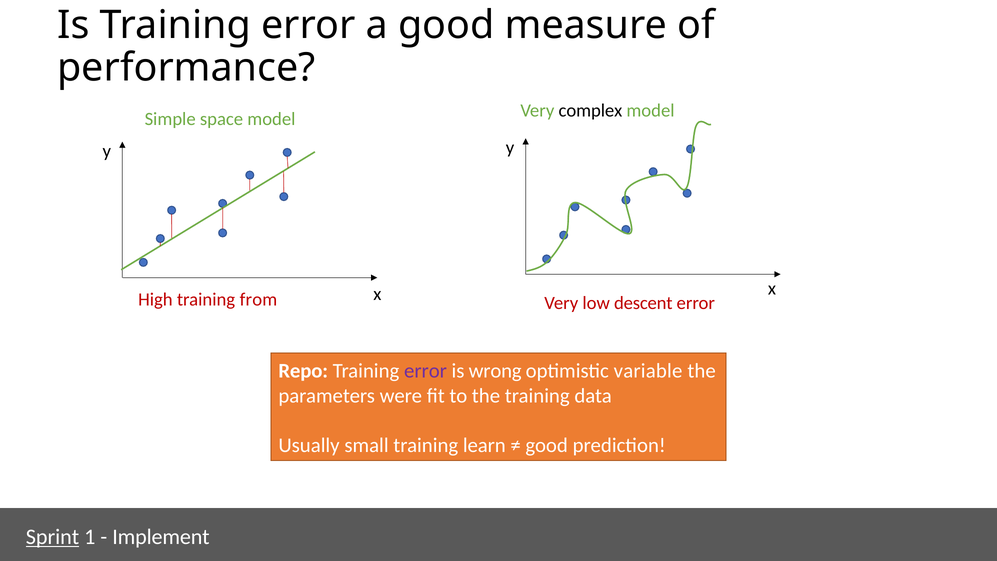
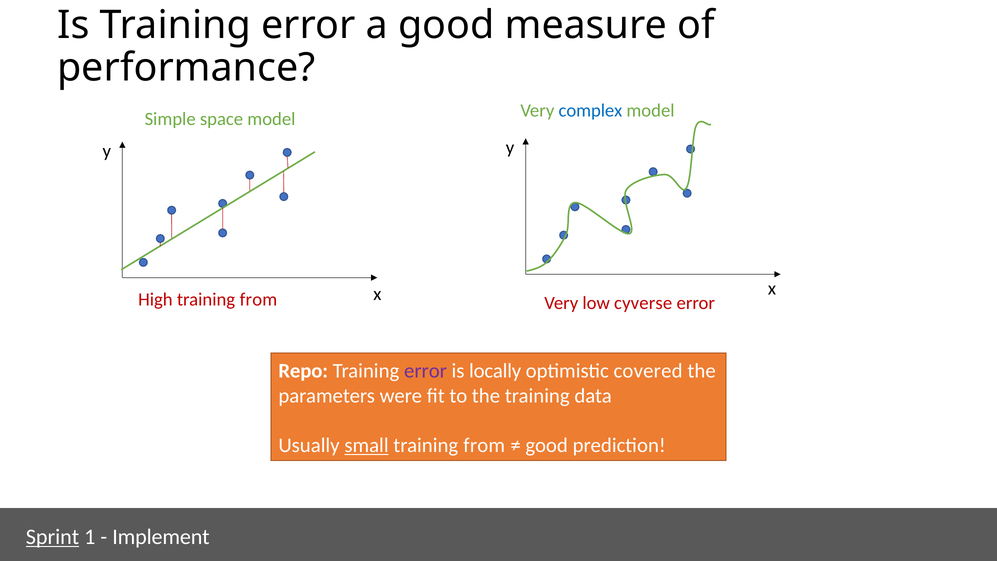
complex colour: black -> blue
descent: descent -> cyverse
wrong: wrong -> locally
variable: variable -> covered
small underline: none -> present
learn at (484, 445): learn -> from
